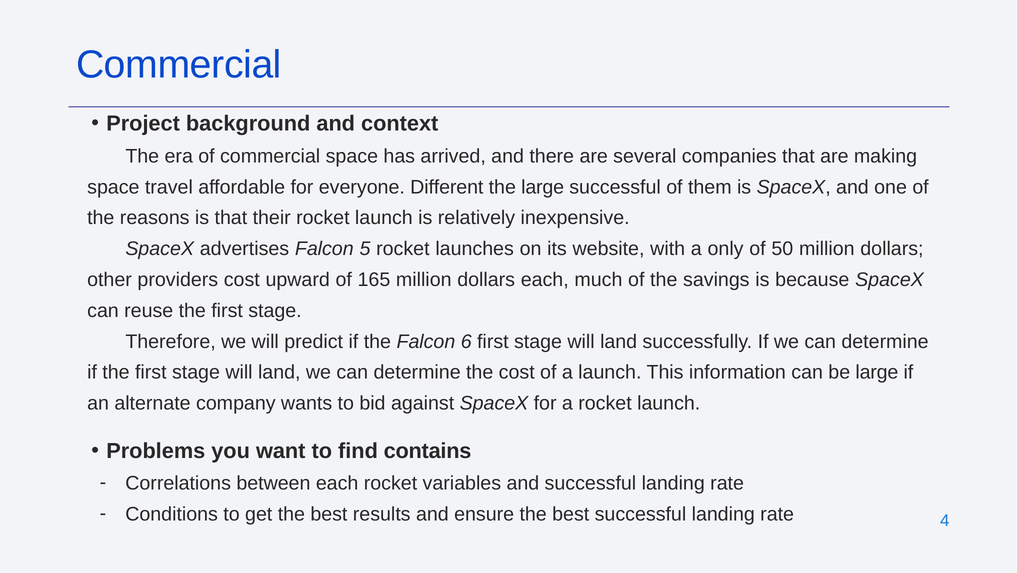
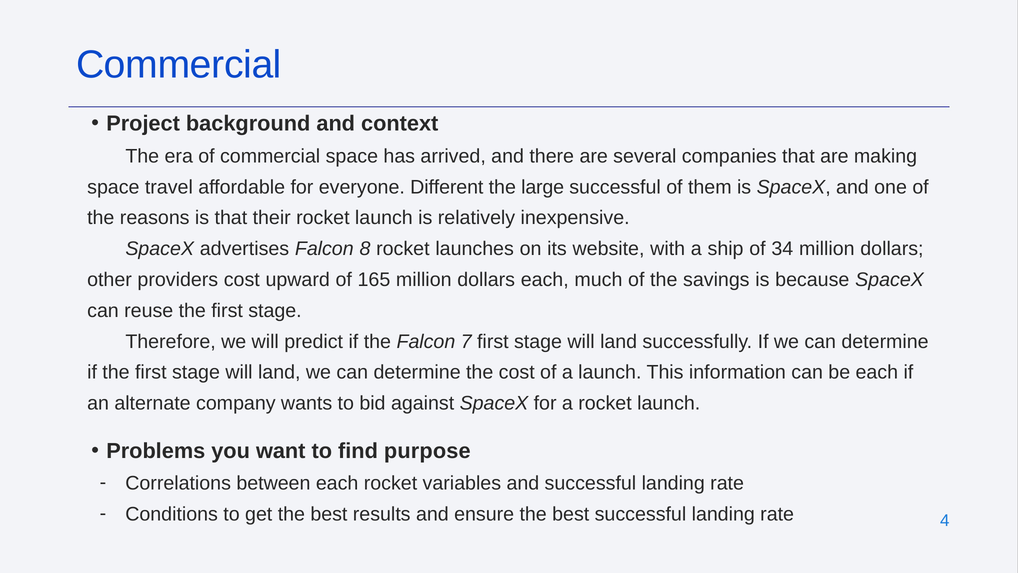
5: 5 -> 8
only: only -> ship
50: 50 -> 34
6: 6 -> 7
be large: large -> each
contains: contains -> purpose
